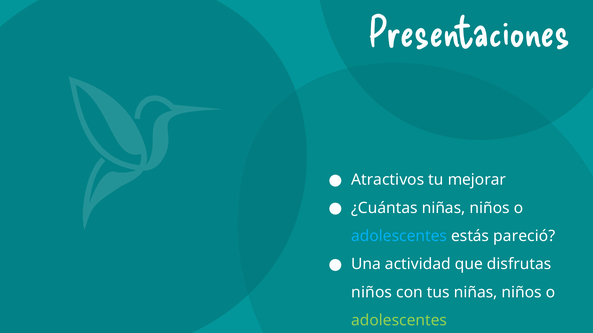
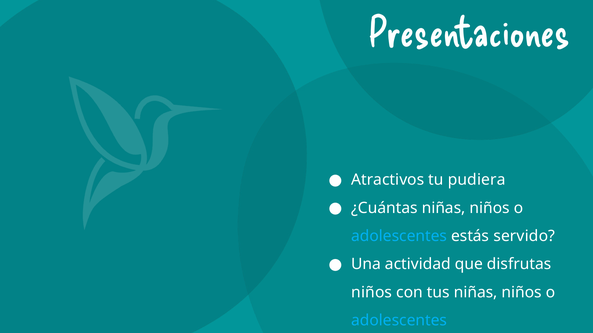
mejorar: mejorar -> pudiera
pareció: pareció -> servido
adolescentes at (399, 321) colour: light green -> light blue
